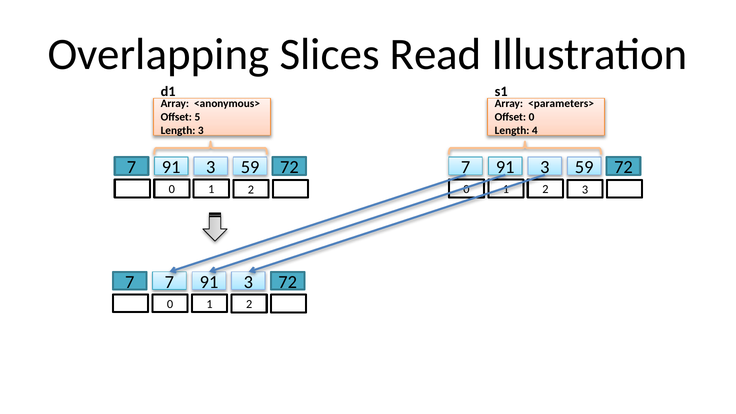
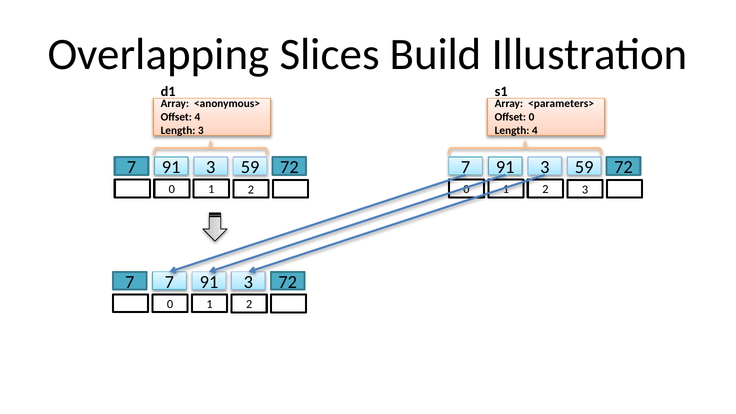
Read: Read -> Build
Offset 5: 5 -> 4
